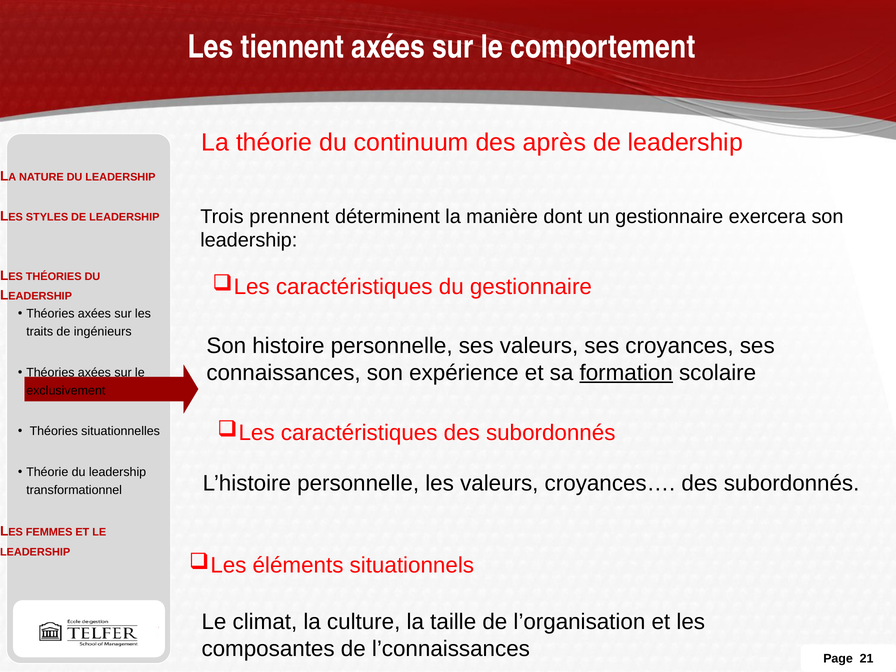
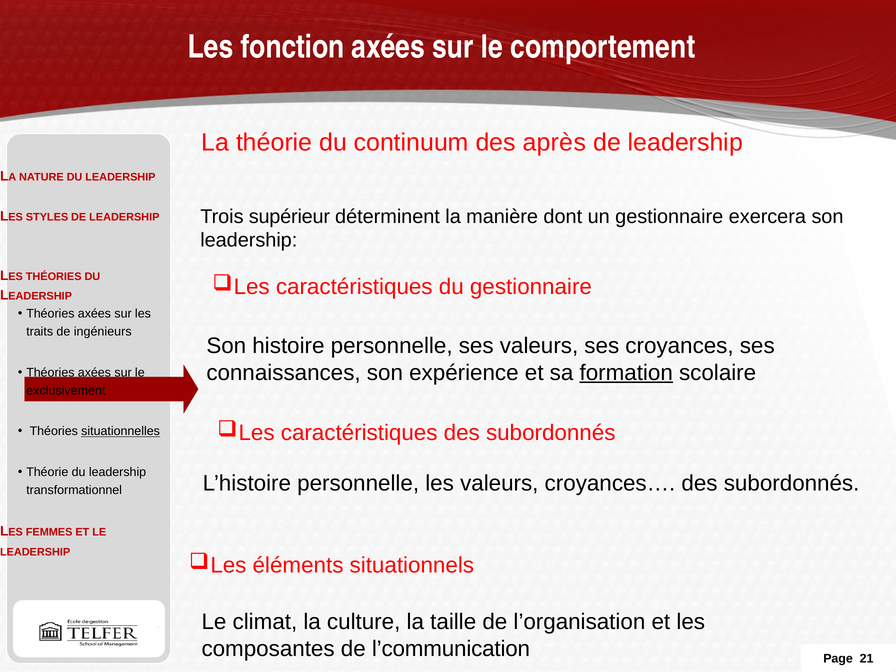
tiennent: tiennent -> fonction
prennent: prennent -> supérieur
situationnelles underline: none -> present
l’connaissances: l’connaissances -> l’communication
